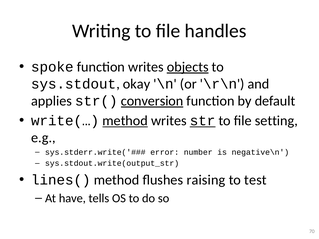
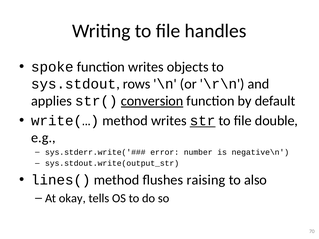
objects underline: present -> none
okay: okay -> rows
method at (125, 121) underline: present -> none
setting: setting -> double
test: test -> also
have: have -> okay
